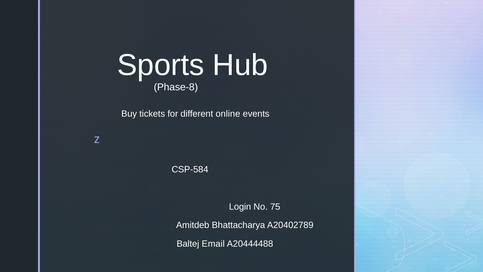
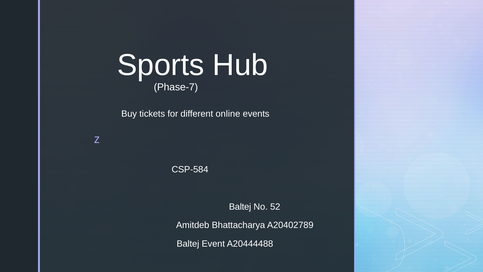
Phase-8: Phase-8 -> Phase-7
Login at (240, 206): Login -> Baltej
75: 75 -> 52
Email: Email -> Event
